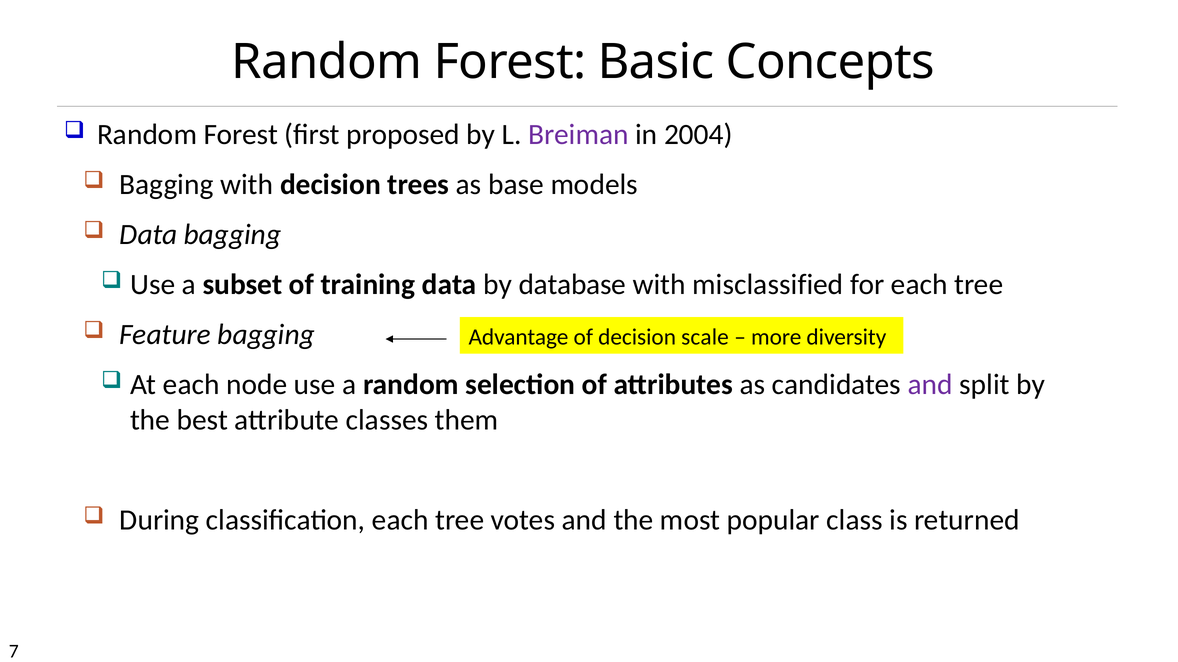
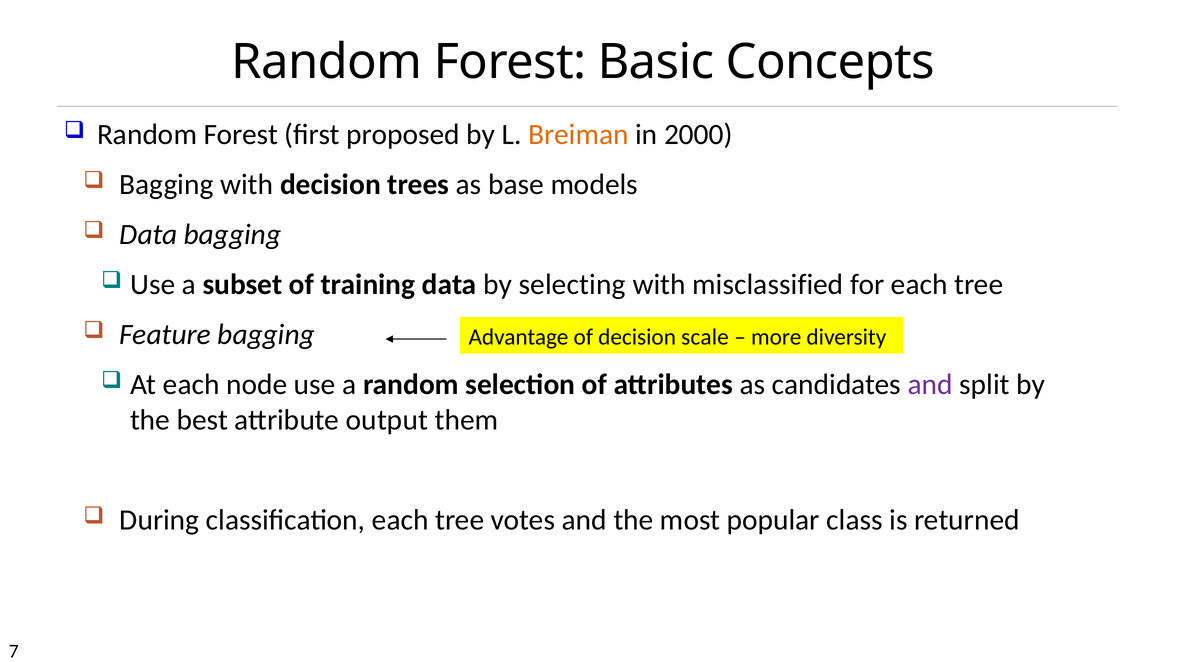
Breiman colour: purple -> orange
2004: 2004 -> 2000
database: database -> selecting
classes: classes -> output
